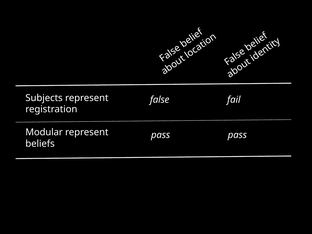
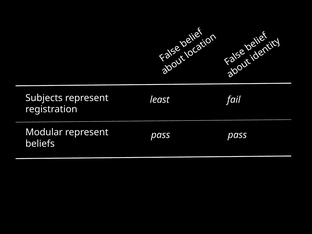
false: false -> least
